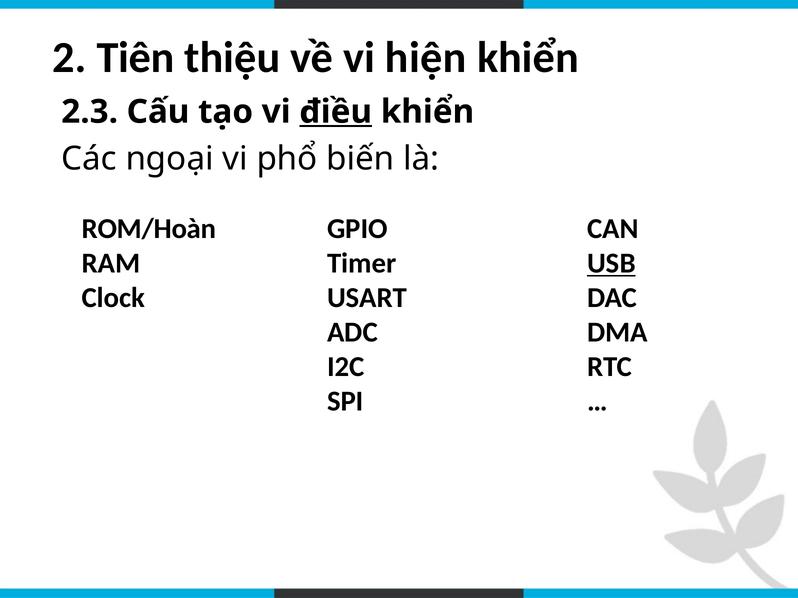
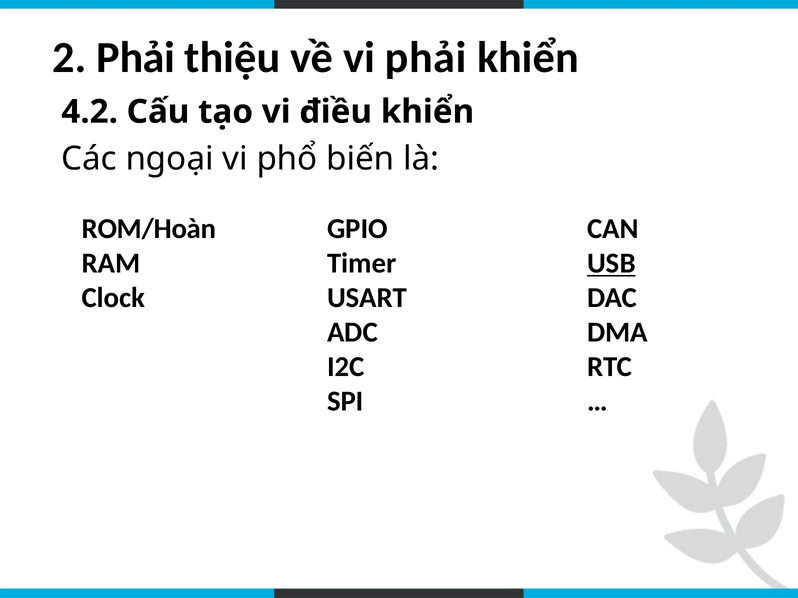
2 Tiên: Tiên -> Phải
vi hiện: hiện -> phải
2.3: 2.3 -> 4.2
điều underline: present -> none
